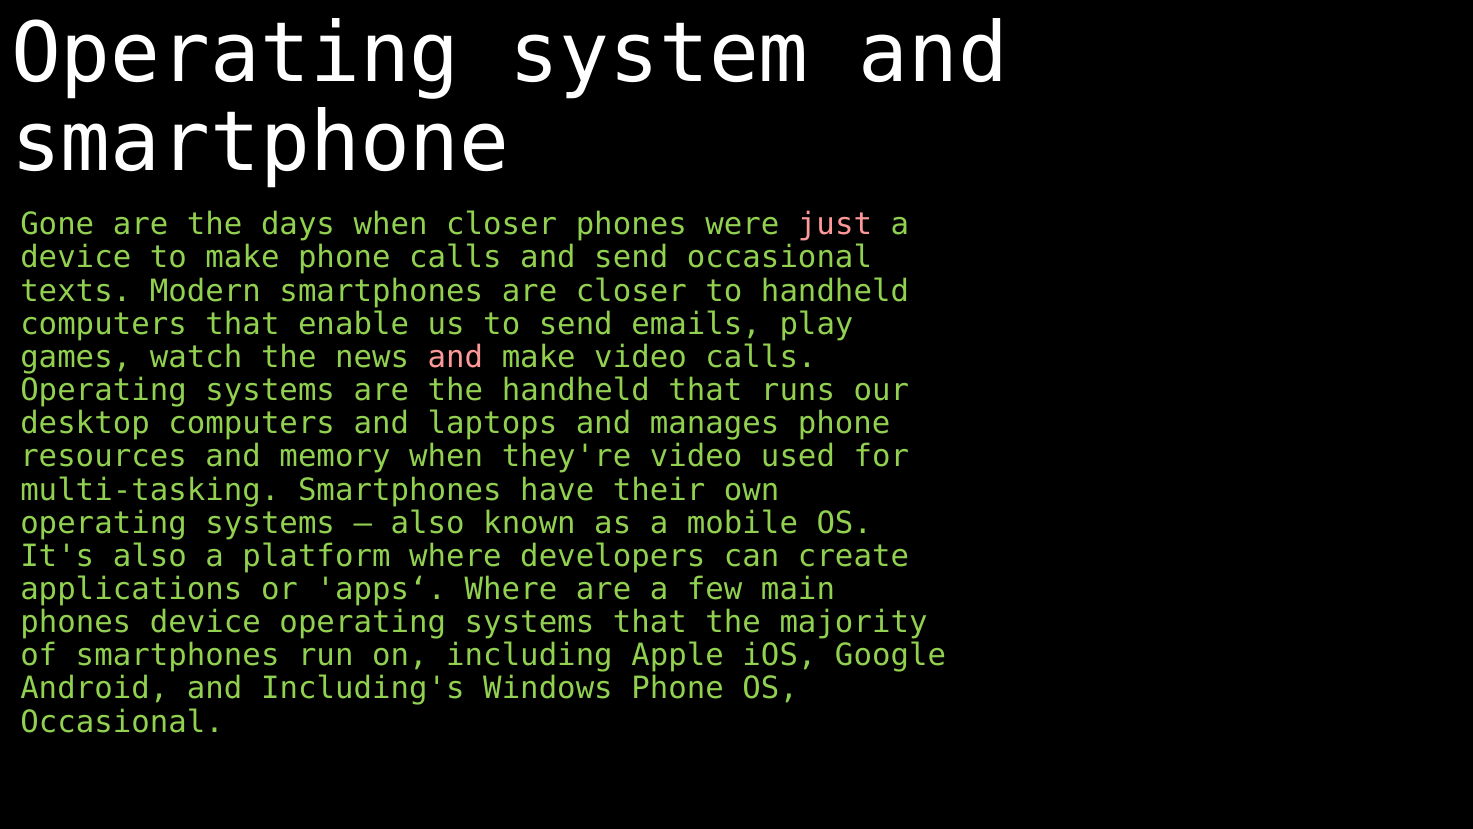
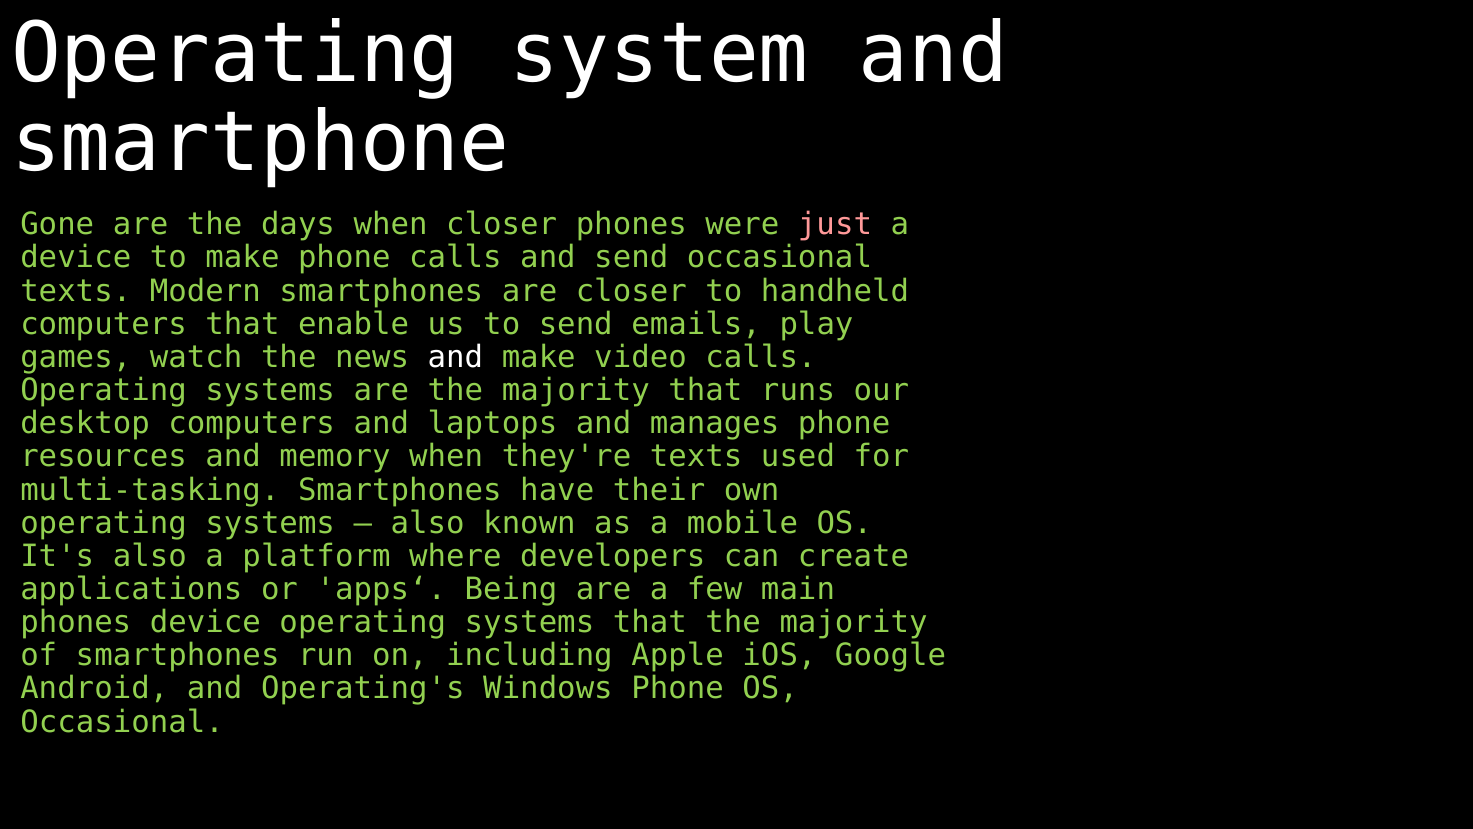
and at (455, 357) colour: pink -> white
are the handheld: handheld -> majority
they're video: video -> texts
apps‘ Where: Where -> Being
Including's: Including's -> Operating's
